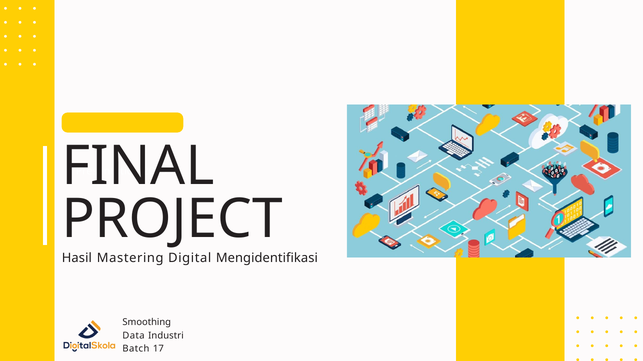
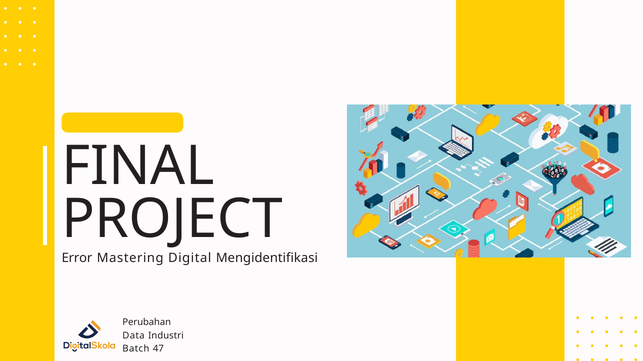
Hasil: Hasil -> Error
Smoothing: Smoothing -> Perubahan
17: 17 -> 47
